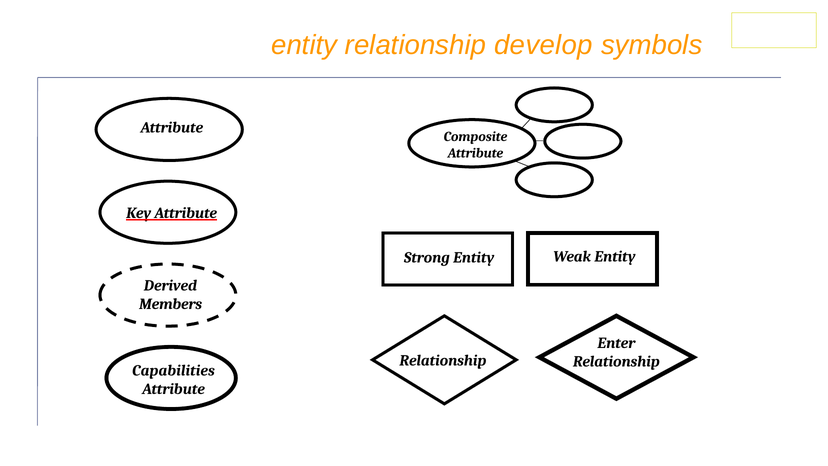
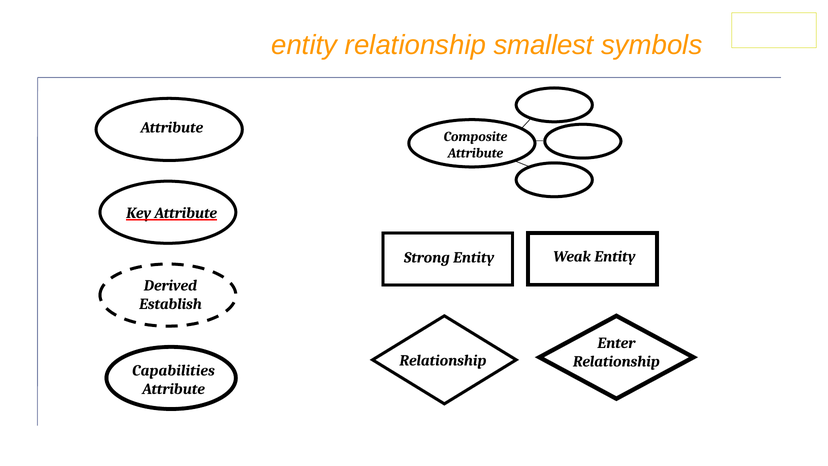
develop: develop -> smallest
Members: Members -> Establish
